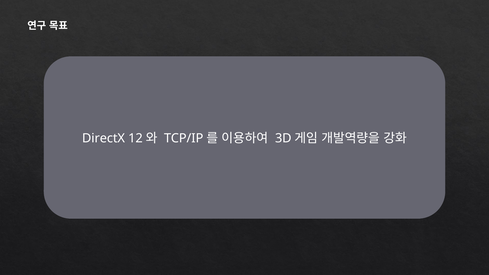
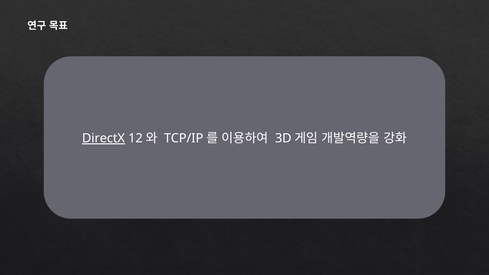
DirectX underline: none -> present
